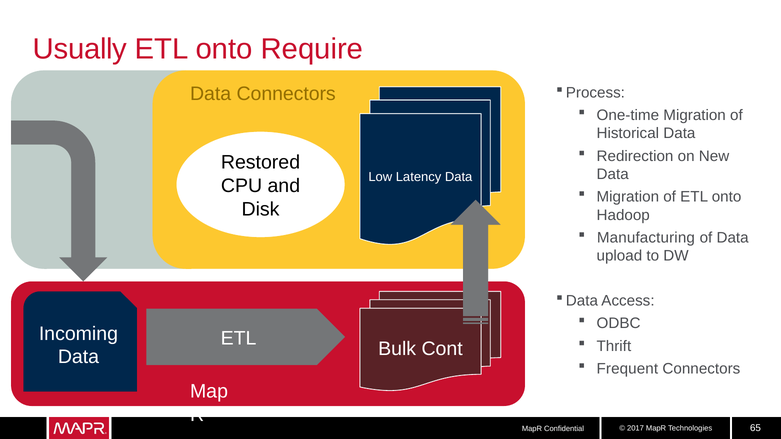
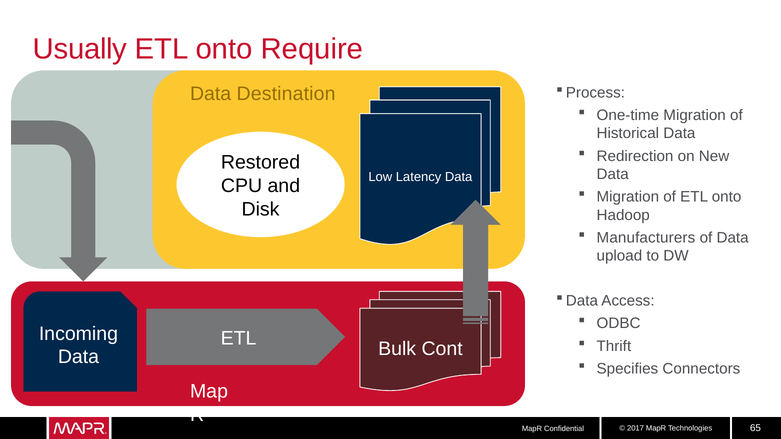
Data Connectors: Connectors -> Destination
Manufacturing: Manufacturing -> Manufacturers
Frequent: Frequent -> Specifies
